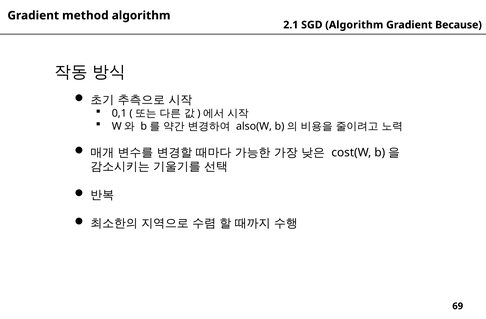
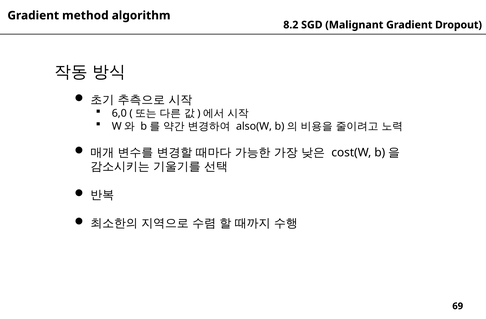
2.1: 2.1 -> 8.2
SGD Algorithm: Algorithm -> Malignant
Because: Because -> Dropout
0,1: 0,1 -> 6,0
